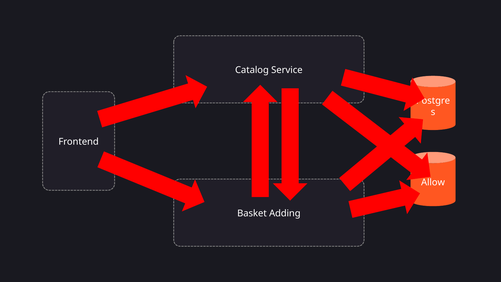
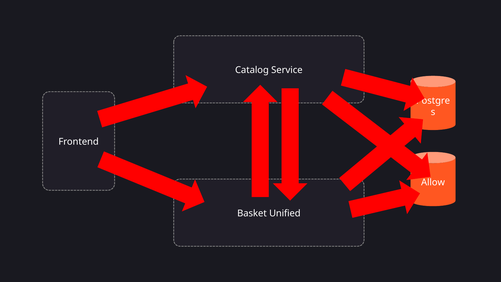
Adding: Adding -> Unified
